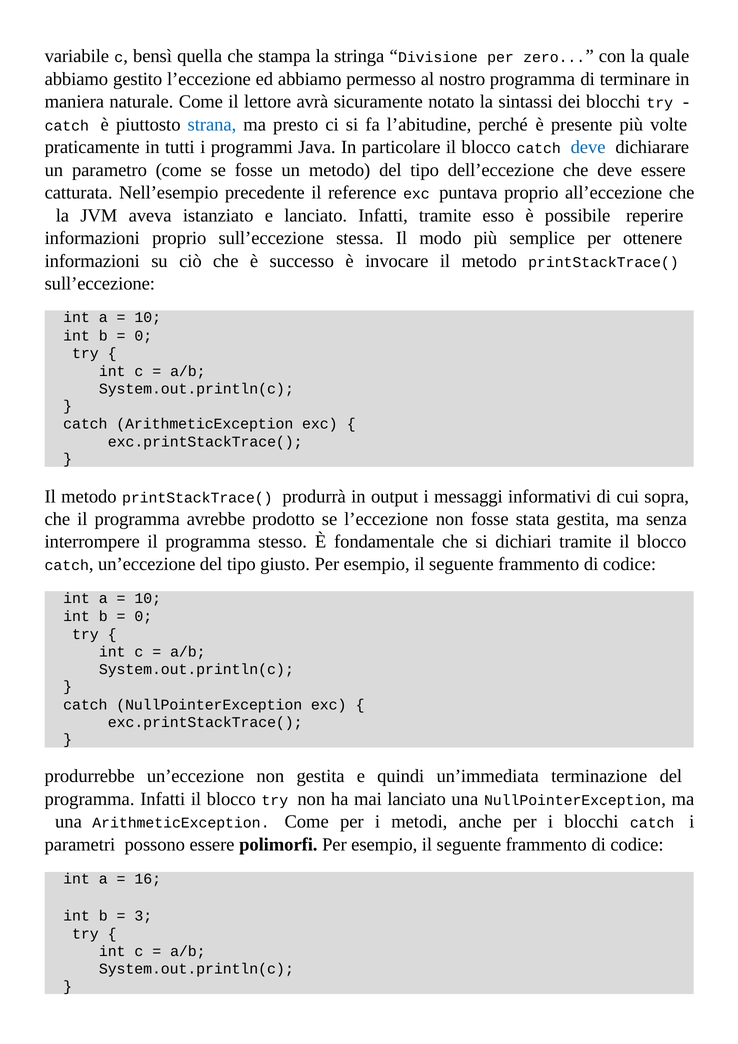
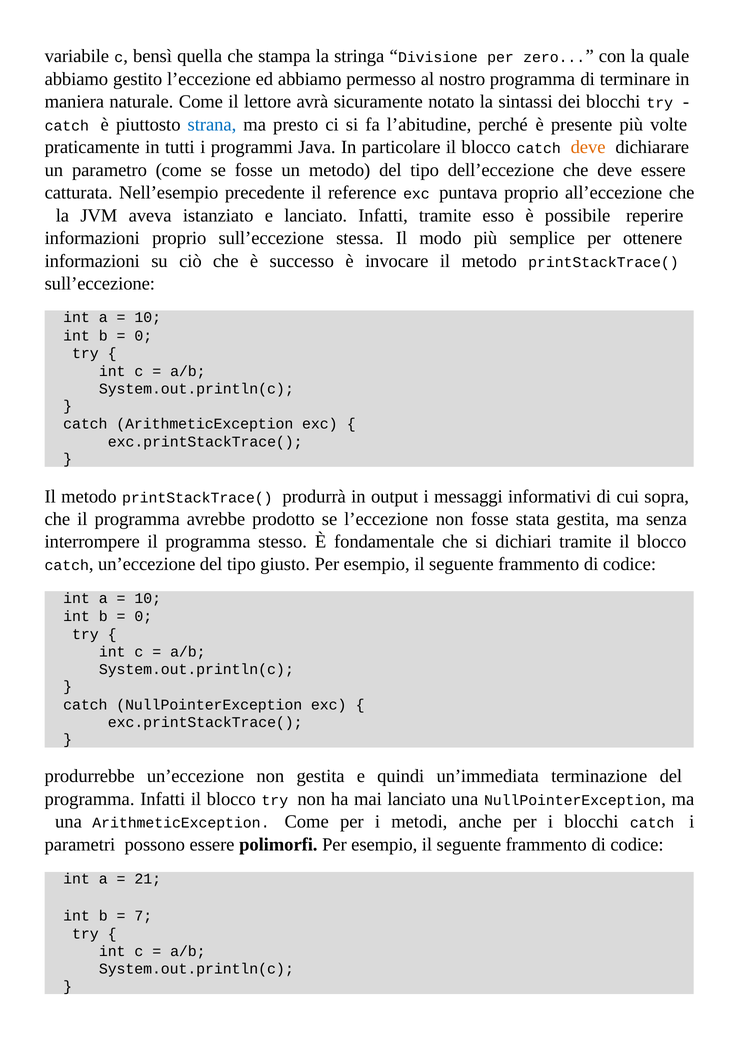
deve at (588, 147) colour: blue -> orange
16: 16 -> 21
3: 3 -> 7
